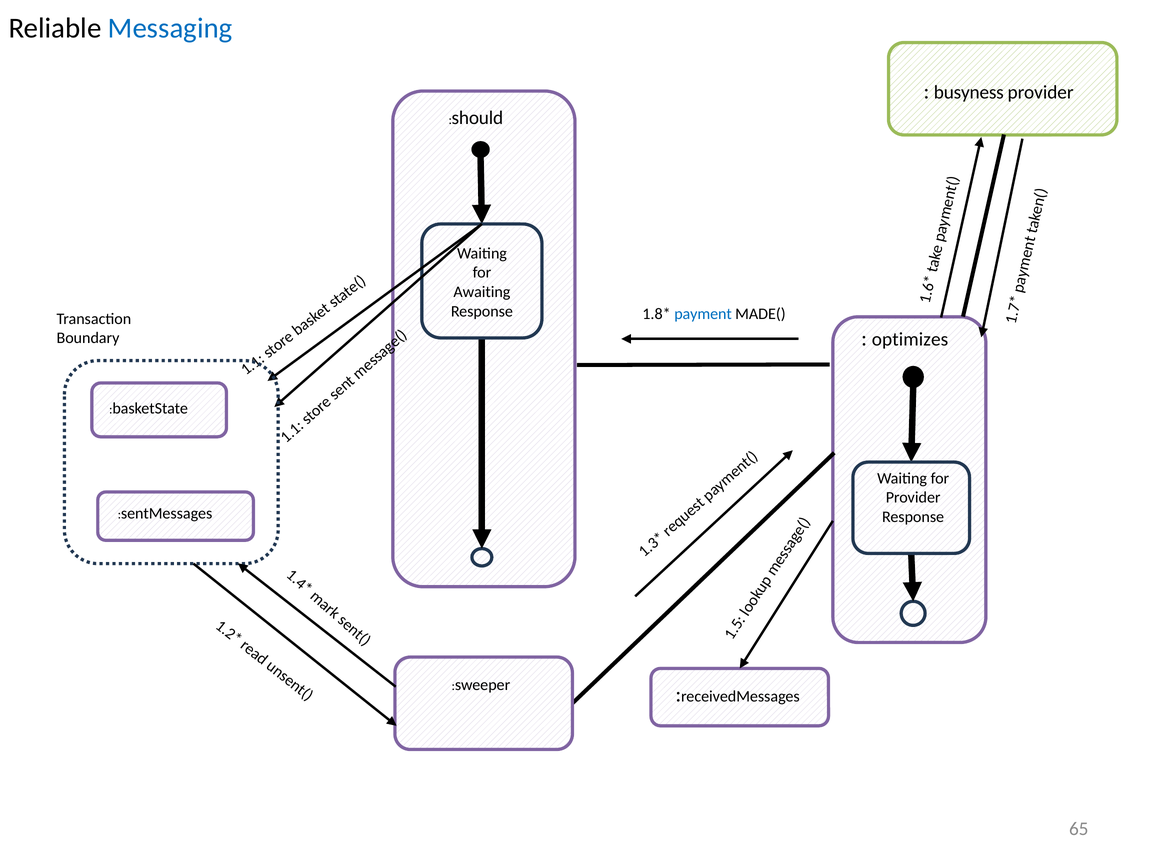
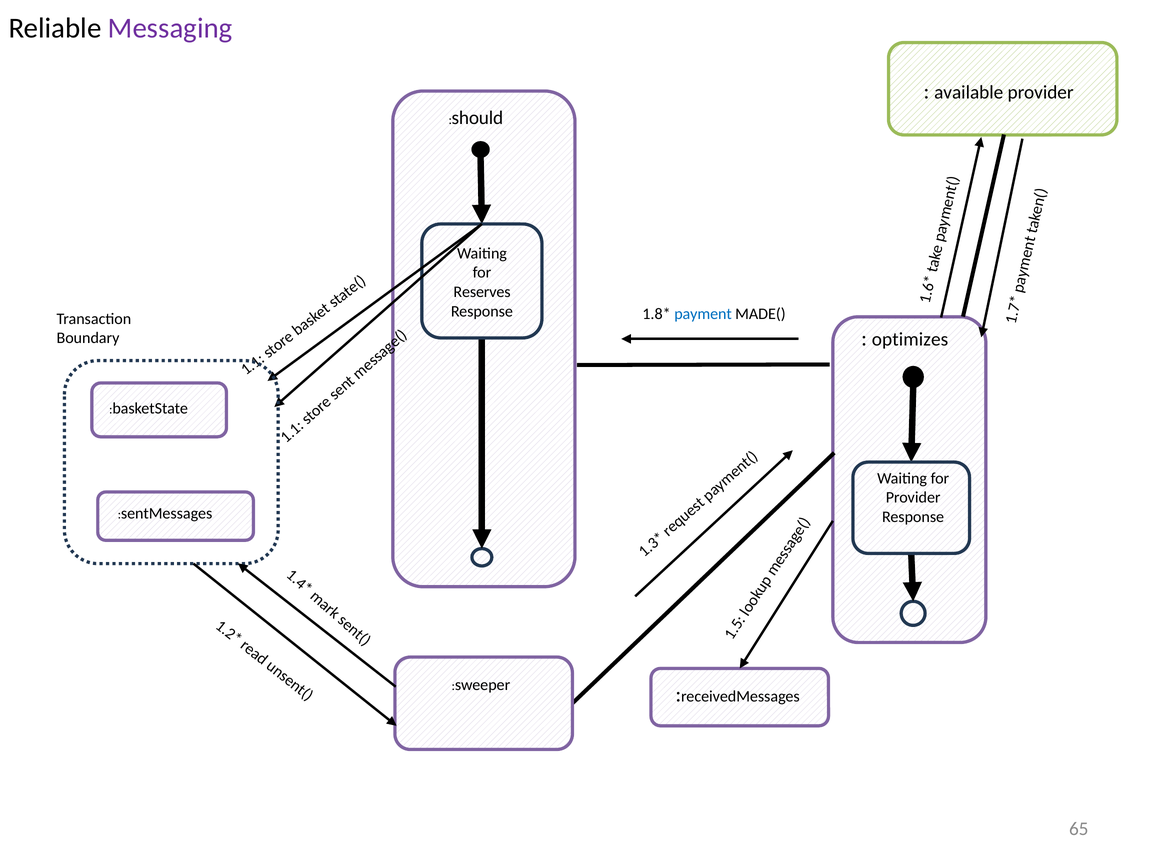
Messaging colour: blue -> purple
busyness: busyness -> available
Awaiting: Awaiting -> Reserves
